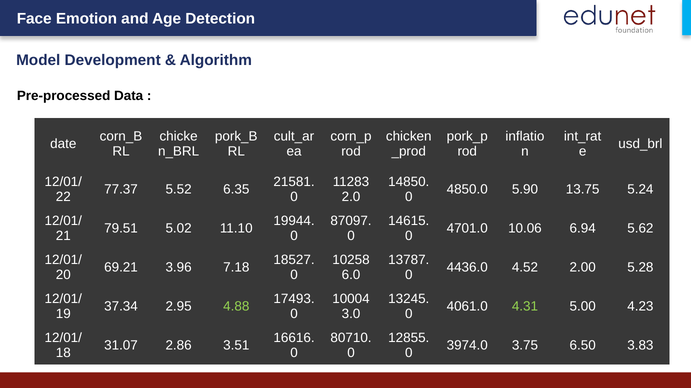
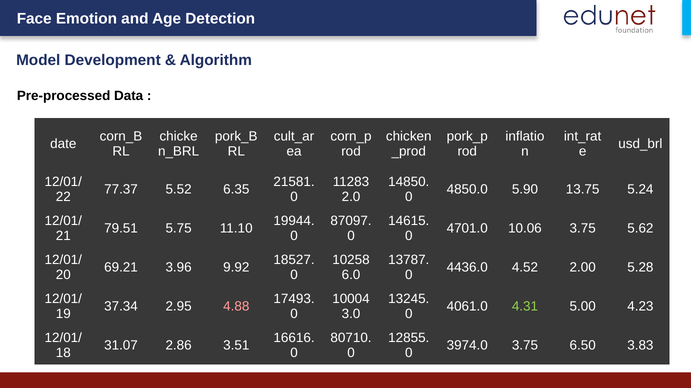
5.02: 5.02 -> 5.75
10.06 6.94: 6.94 -> 3.75
7.18: 7.18 -> 9.92
4.88 colour: light green -> pink
